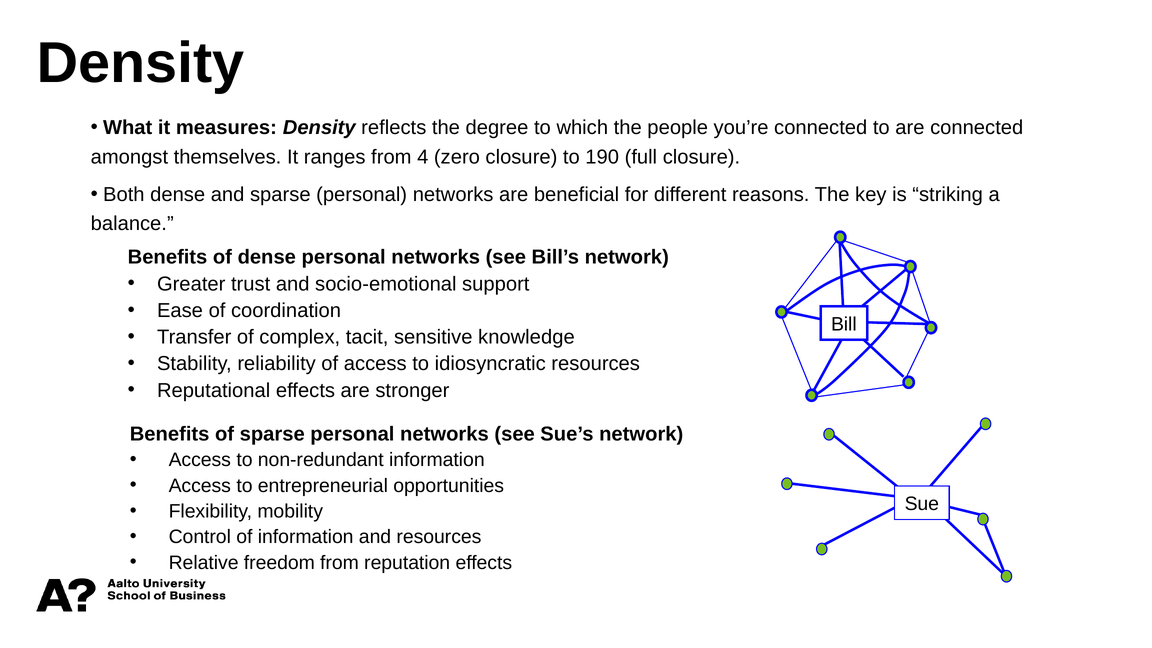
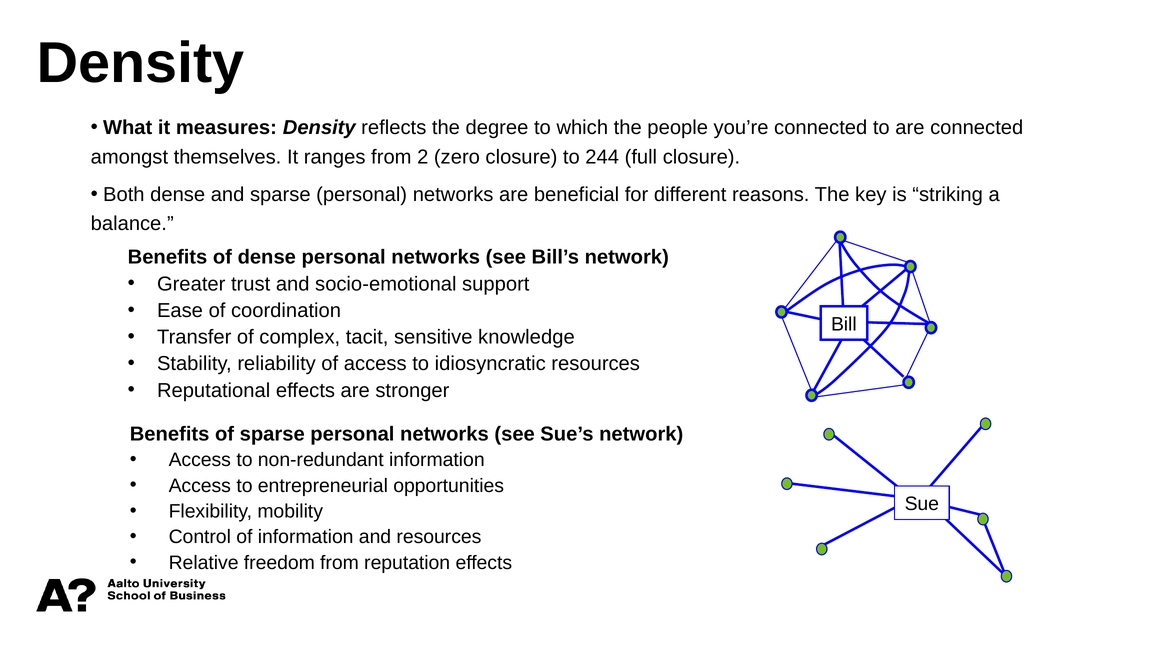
4: 4 -> 2
190: 190 -> 244
